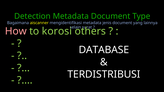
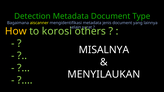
How colour: pink -> yellow
DATABASE: DATABASE -> MISALNYA
TERDISTRIBUSI: TERDISTRIBUSI -> MENYILAUKAN
